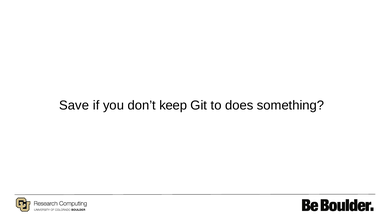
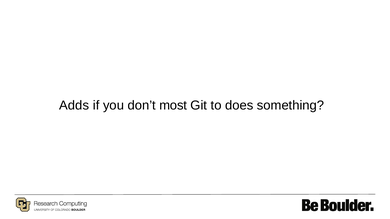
Save: Save -> Adds
keep: keep -> most
